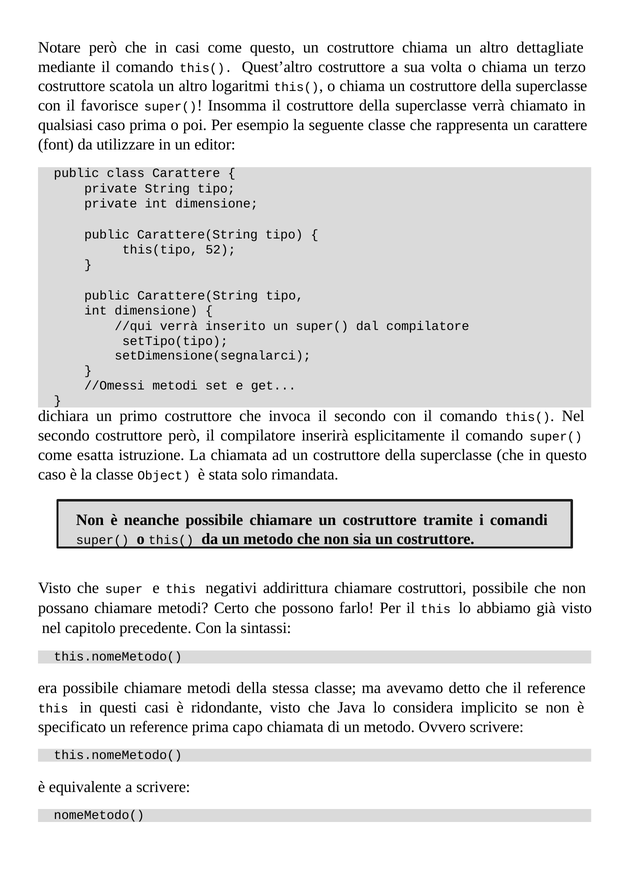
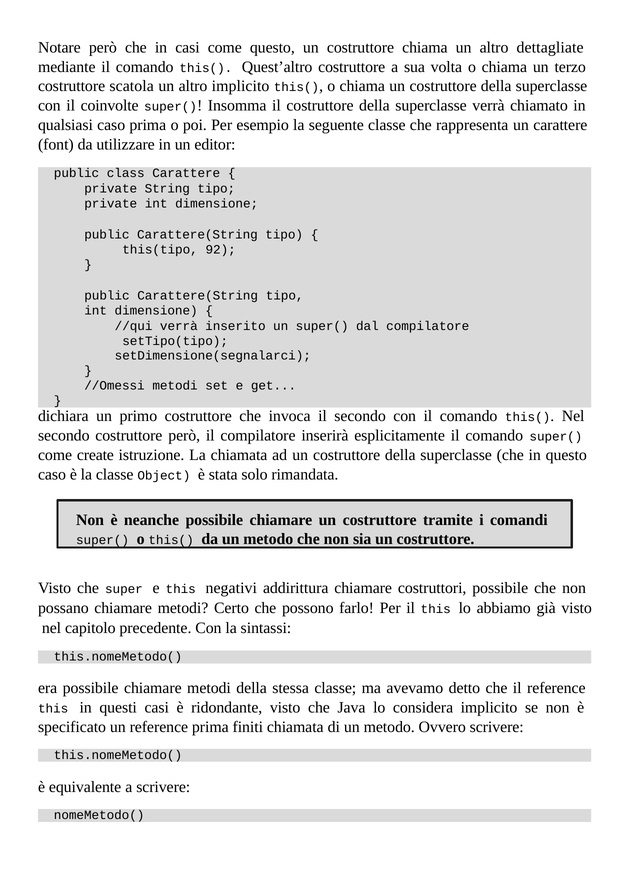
altro logaritmi: logaritmi -> implicito
favorisce: favorisce -> coinvolte
52: 52 -> 92
esatta: esatta -> create
capo: capo -> finiti
